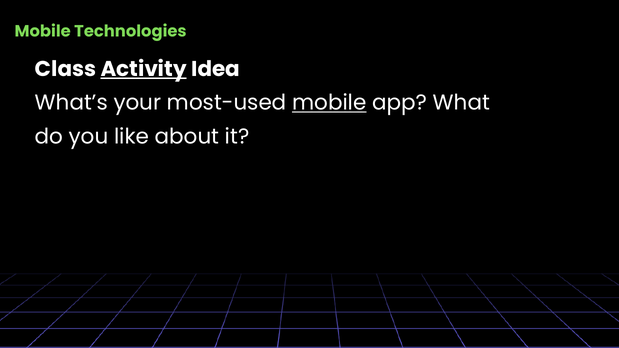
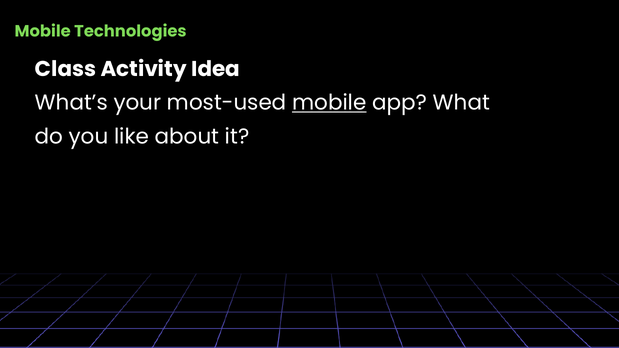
Activity underline: present -> none
